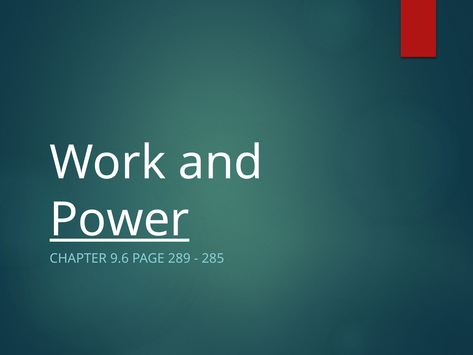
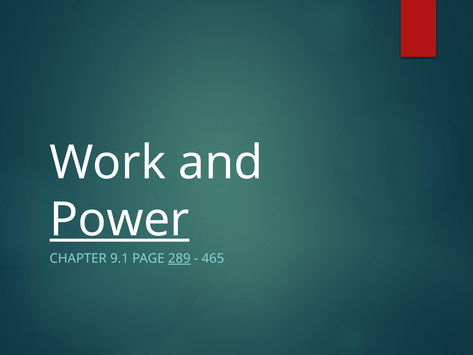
9.6: 9.6 -> 9.1
289 underline: none -> present
285: 285 -> 465
